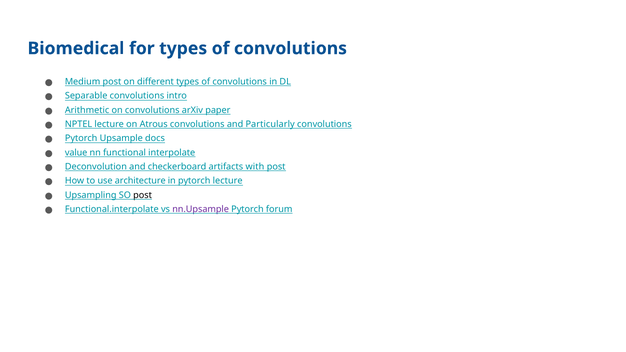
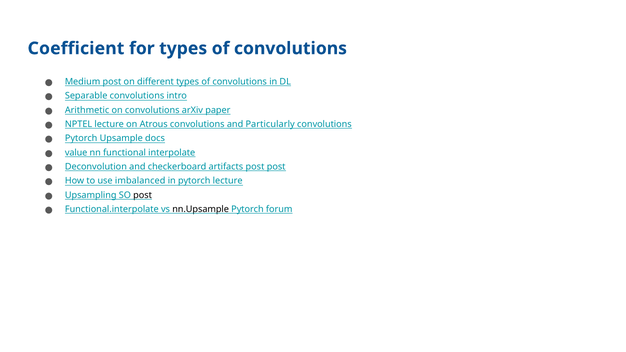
Biomedical: Biomedical -> Coefficient
artifacts with: with -> post
architecture: architecture -> imbalanced
nn.Upsample colour: purple -> black
